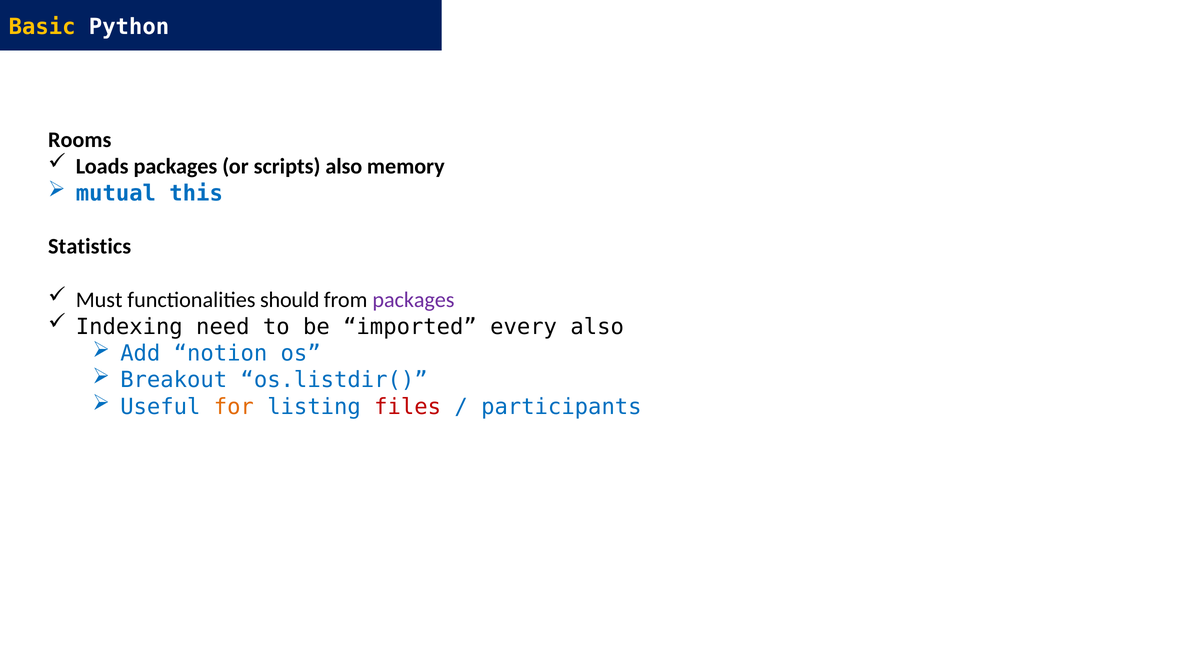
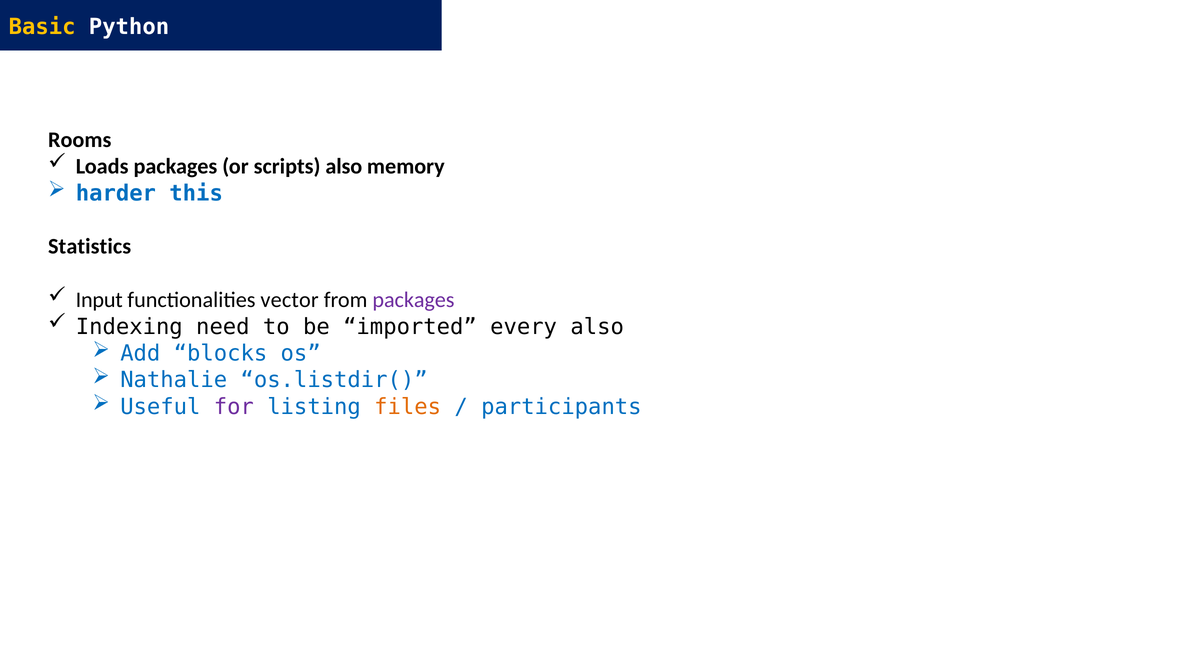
mutual: mutual -> harder
Must: Must -> Input
should: should -> vector
notion: notion -> blocks
Breakout: Breakout -> Nathalie
for colour: orange -> purple
files colour: red -> orange
